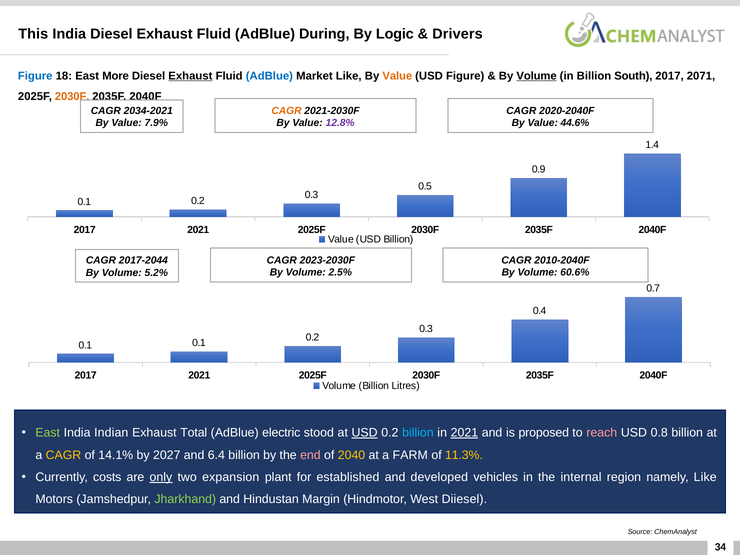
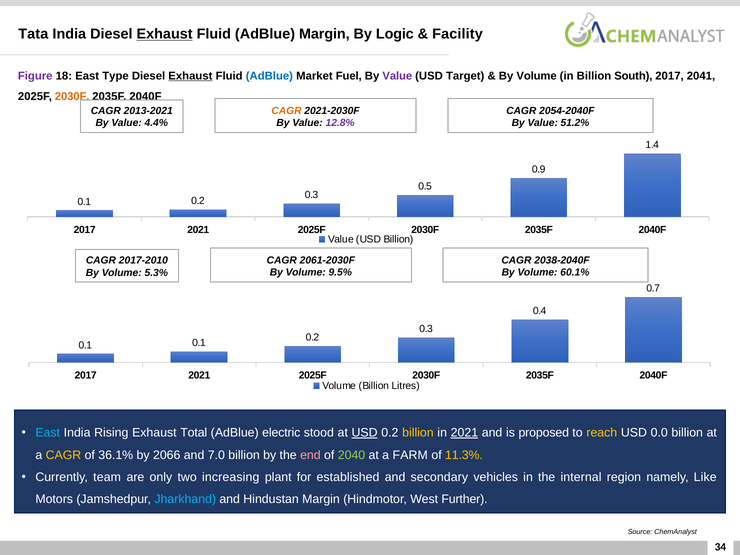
This: This -> Tata
Exhaust at (165, 34) underline: none -> present
AdBlue During: During -> Margin
Drivers: Drivers -> Facility
Figure at (35, 76) colour: blue -> purple
More: More -> Type
Market Like: Like -> Fuel
Value at (397, 76) colour: orange -> purple
USD Figure: Figure -> Target
Volume at (537, 76) underline: present -> none
2071: 2071 -> 2041
2034-2021: 2034-2021 -> 2013-2021
2020-2040F: 2020-2040F -> 2054-2040F
7.9%: 7.9% -> 4.4%
44.6%: 44.6% -> 51.2%
2023-2030F: 2023-2030F -> 2061-2030F
2010-2040F: 2010-2040F -> 2038-2040F
2017-2044: 2017-2044 -> 2017-2010
2.5%: 2.5% -> 9.5%
60.6%: 60.6% -> 60.1%
5.2%: 5.2% -> 5.3%
East at (48, 433) colour: light green -> light blue
Indian: Indian -> Rising
billion at (418, 433) colour: light blue -> yellow
reach colour: pink -> yellow
0.8: 0.8 -> 0.0
14.1%: 14.1% -> 36.1%
2027: 2027 -> 2066
6.4: 6.4 -> 7.0
2040 colour: yellow -> light green
costs: costs -> team
only underline: present -> none
expansion: expansion -> increasing
developed: developed -> secondary
Jharkhand colour: light green -> light blue
Diiesel: Diiesel -> Further
